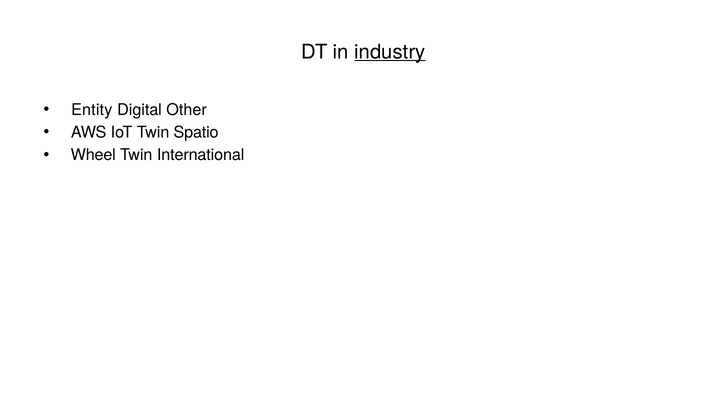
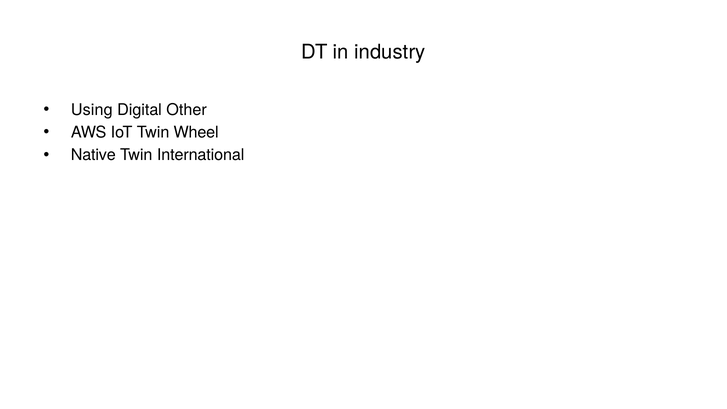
industry underline: present -> none
Entity: Entity -> Using
Spatio: Spatio -> Wheel
Wheel: Wheel -> Native
